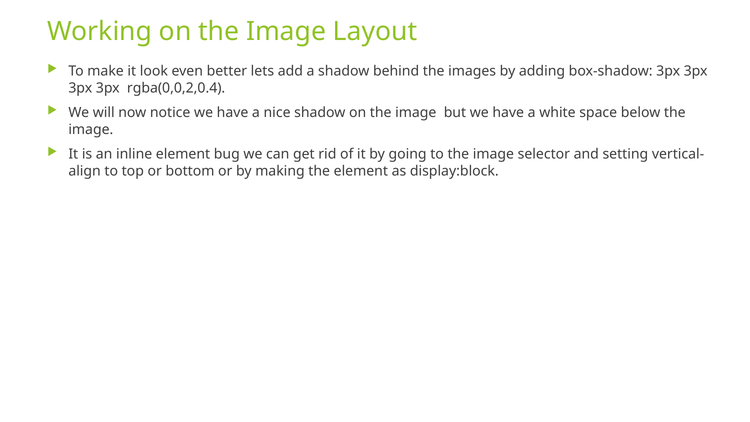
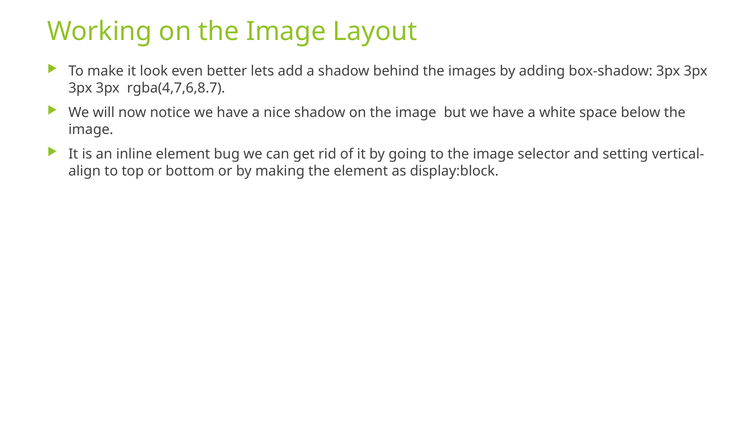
rgba(0,0,2,0.4: rgba(0,0,2,0.4 -> rgba(4,7,6,8.7
